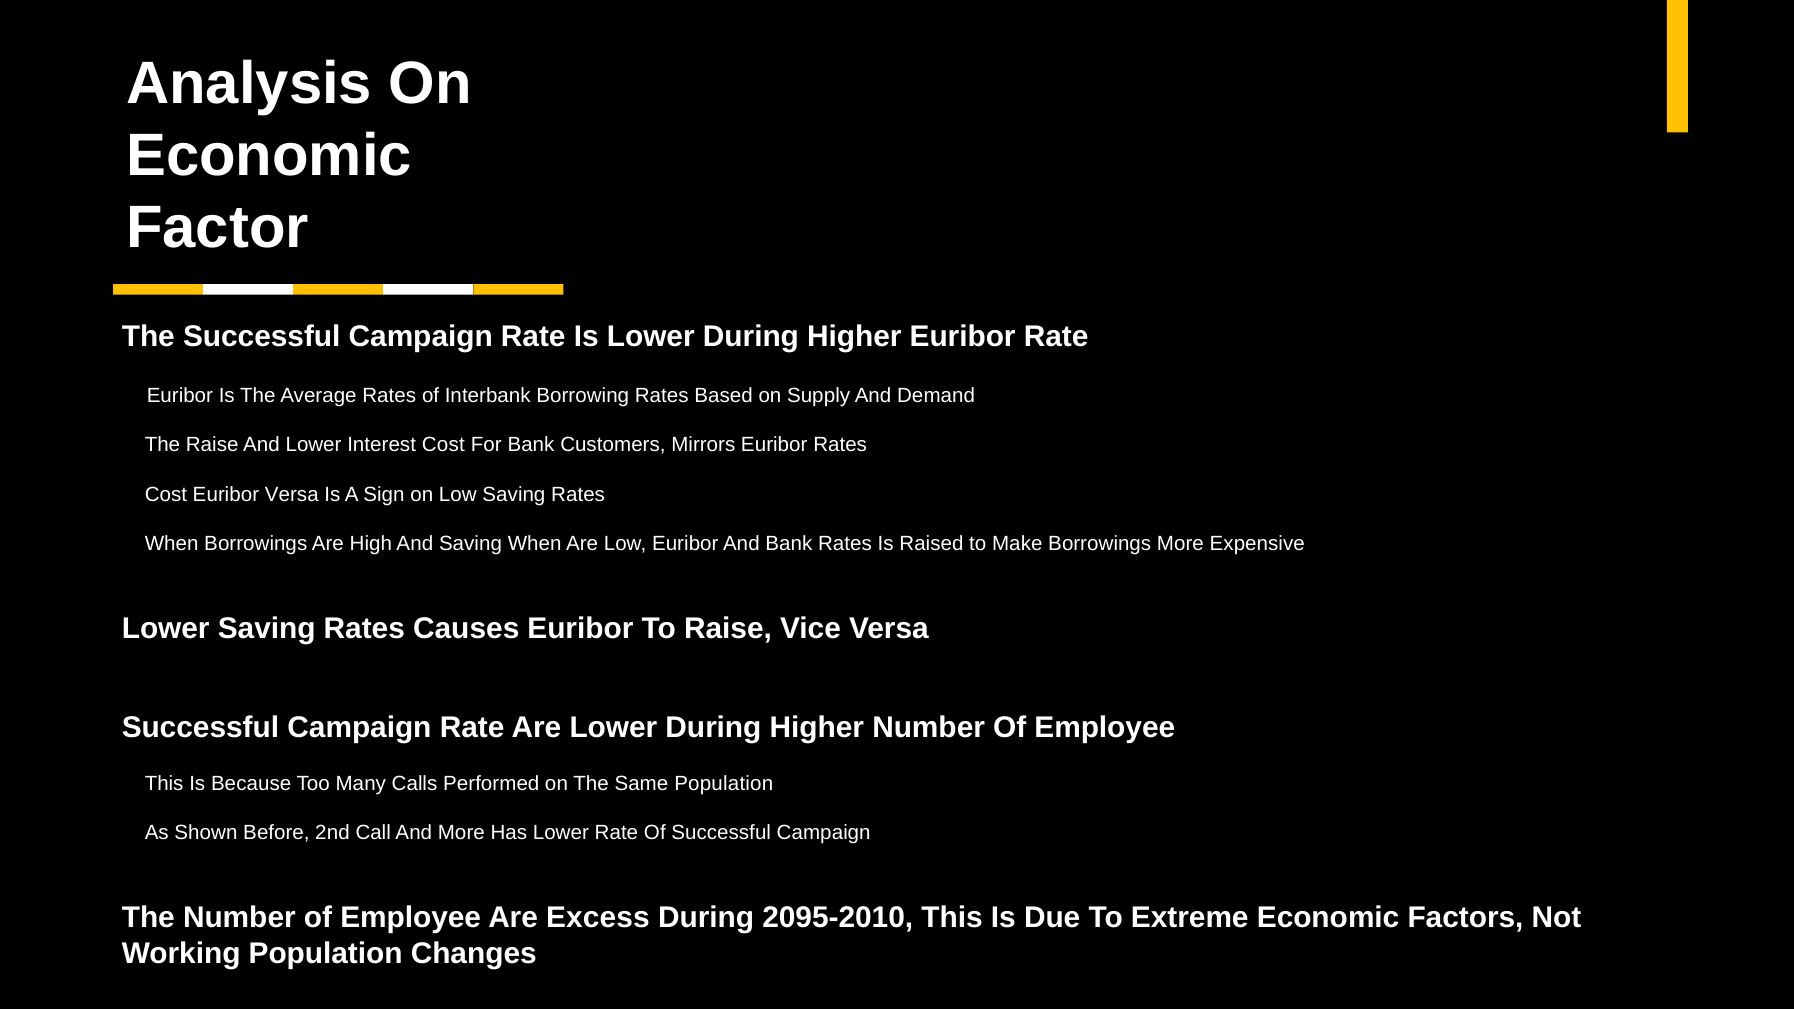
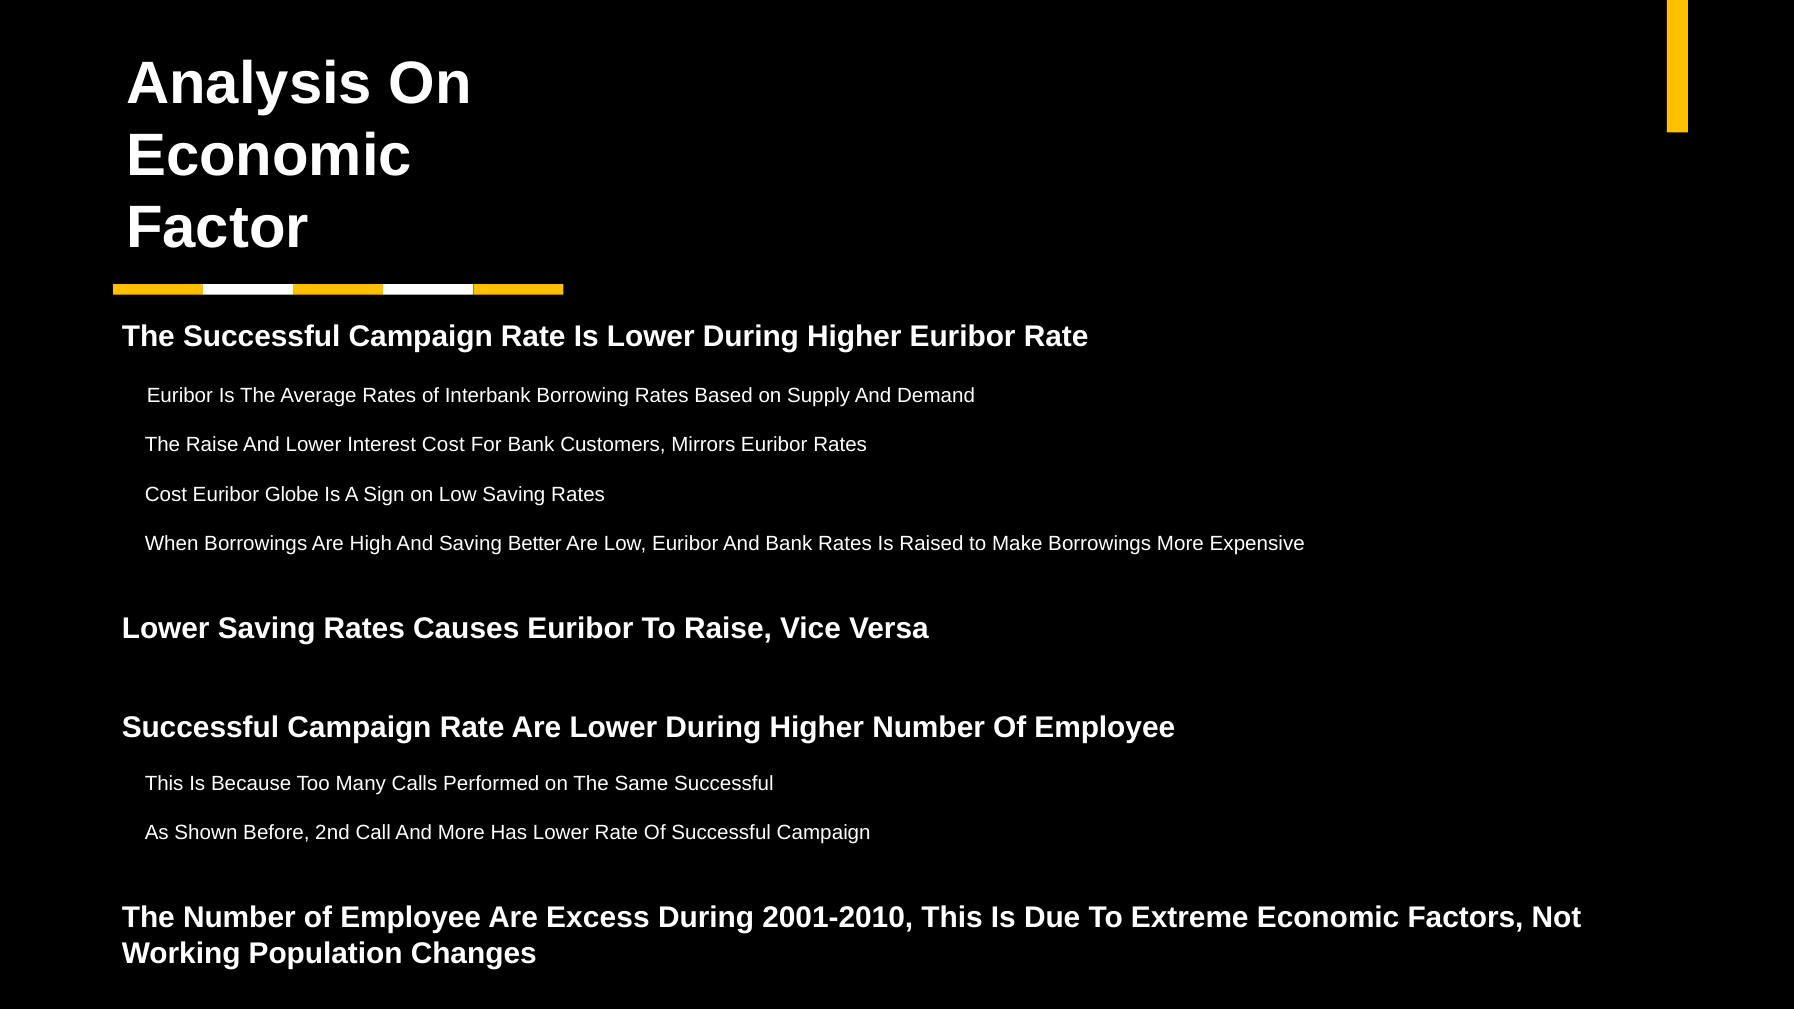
Euribor Versa: Versa -> Globe
Saving When: When -> Better
Same Population: Population -> Successful
2095-2010: 2095-2010 -> 2001-2010
